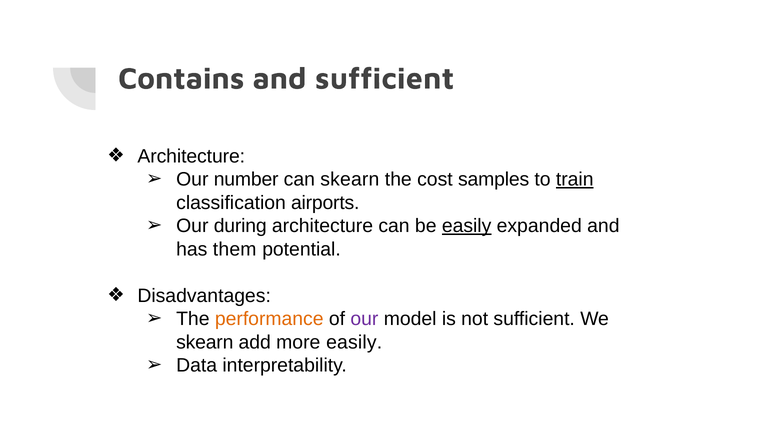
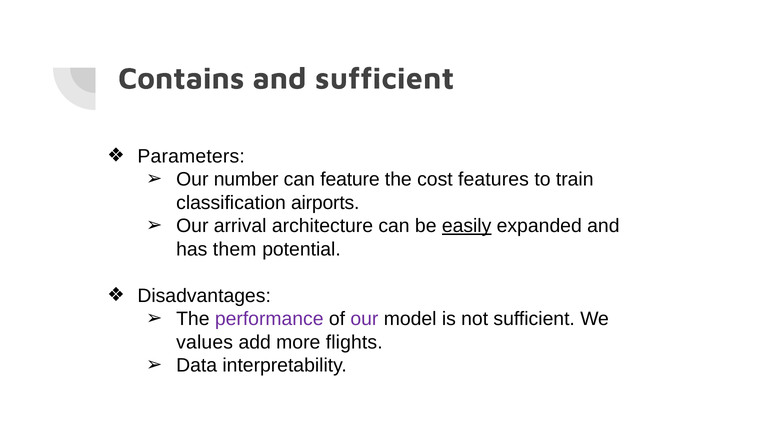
Architecture at (191, 156): Architecture -> Parameters
can skearn: skearn -> feature
samples: samples -> features
train underline: present -> none
during: during -> arrival
performance colour: orange -> purple
skearn at (205, 342): skearn -> values
more easily: easily -> flights
